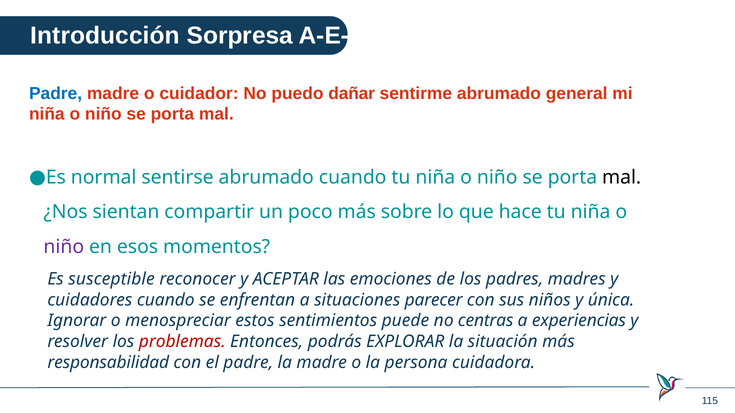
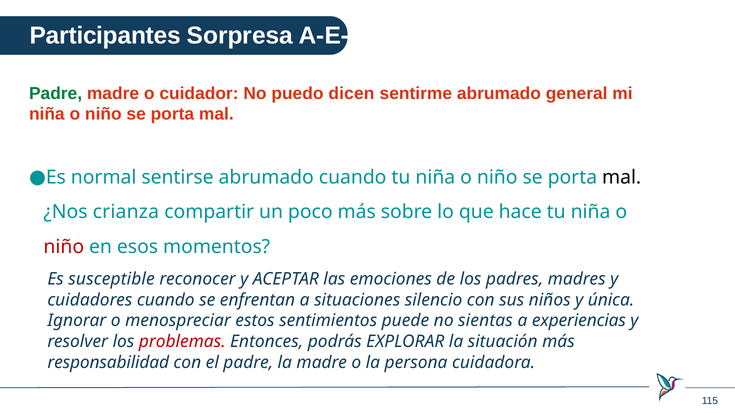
Introducción: Introducción -> Participantes
Padre at (56, 93) colour: blue -> green
dañar: dañar -> dicen
sientan: sientan -> crianza
niño at (64, 247) colour: purple -> red
parecer: parecer -> silencio
centras: centras -> sientas
